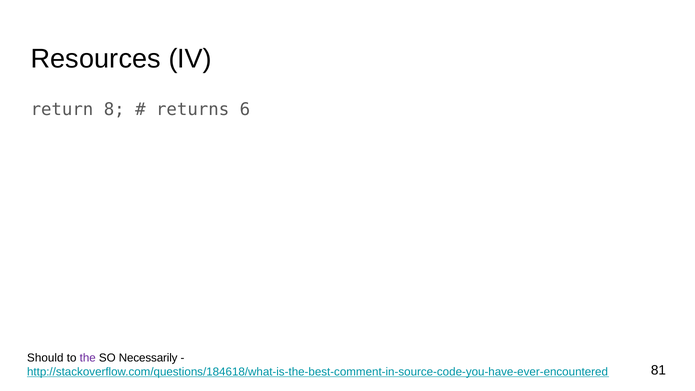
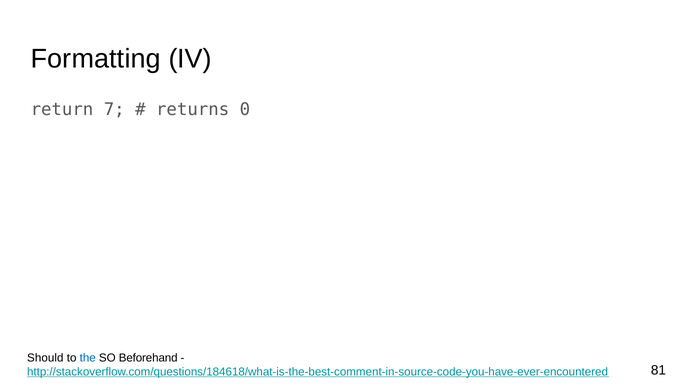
Resources: Resources -> Formatting
8: 8 -> 7
6: 6 -> 0
the colour: purple -> blue
Necessarily: Necessarily -> Beforehand
